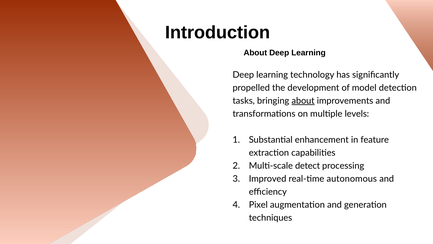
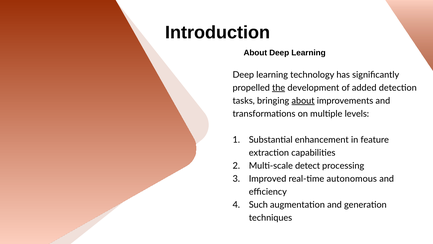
the underline: none -> present
model: model -> added
Pixel: Pixel -> Such
